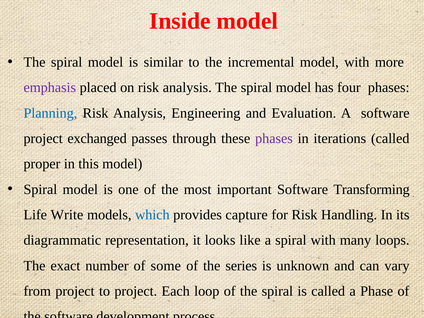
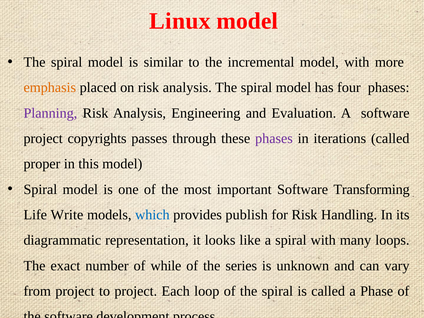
Inside: Inside -> Linux
emphasis colour: purple -> orange
Planning colour: blue -> purple
exchanged: exchanged -> copyrights
capture: capture -> publish
some: some -> while
